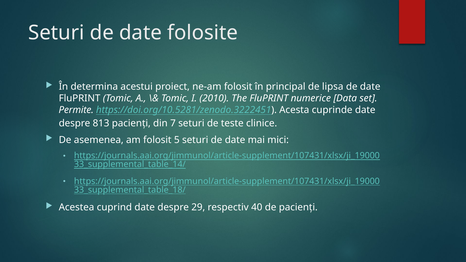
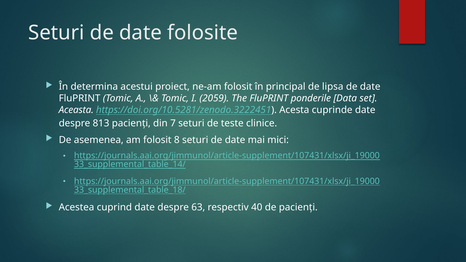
2010: 2010 -> 2059
numerice: numerice -> ponderile
Permite: Permite -> Aceasta
5: 5 -> 8
29: 29 -> 63
